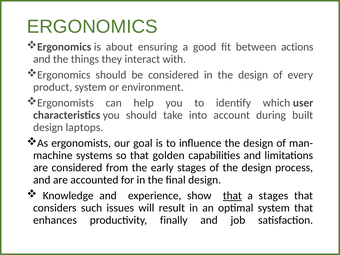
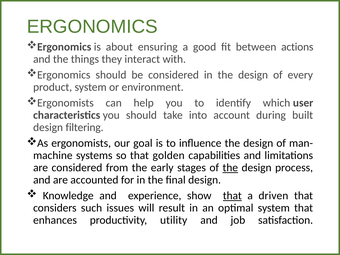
laptops: laptops -> filtering
the at (230, 168) underline: none -> present
a stages: stages -> driven
finally: finally -> utility
